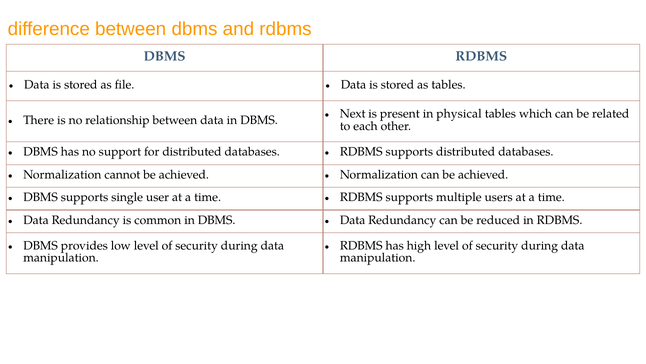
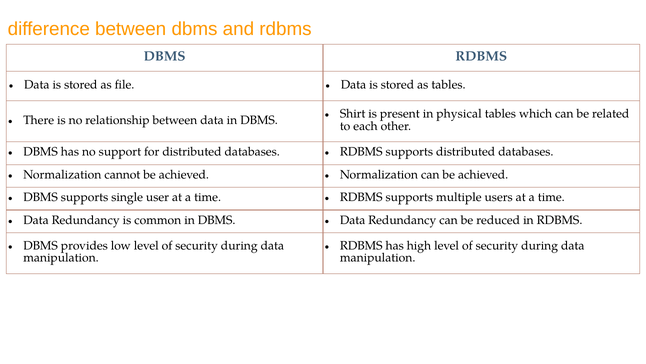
Next: Next -> Shirt
